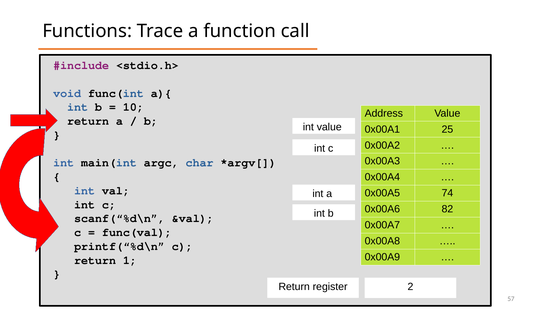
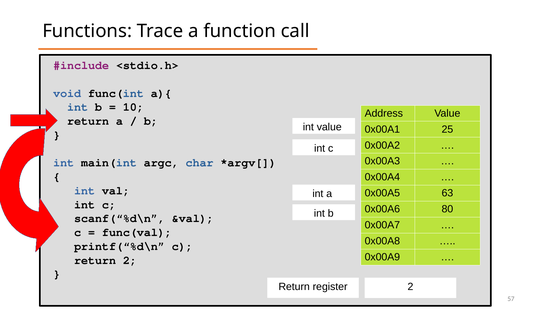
74: 74 -> 63
82: 82 -> 80
return 1: 1 -> 2
